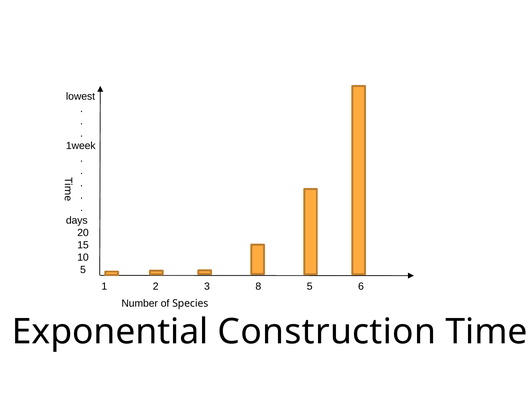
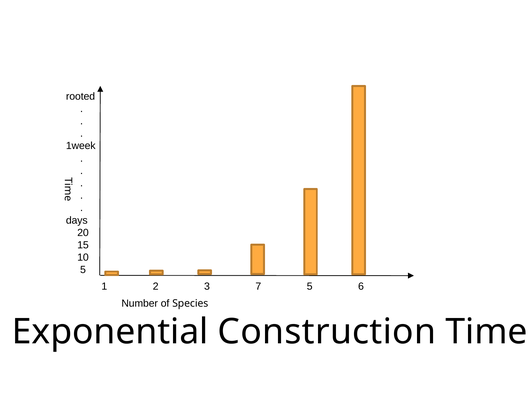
lowest: lowest -> rooted
8: 8 -> 7
